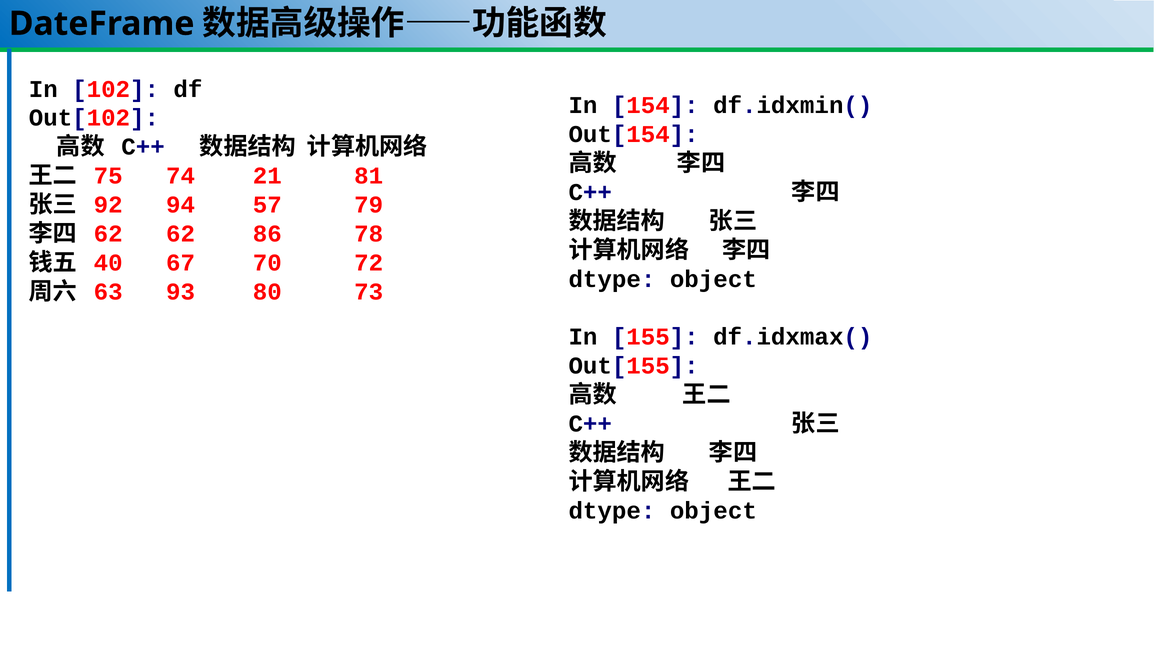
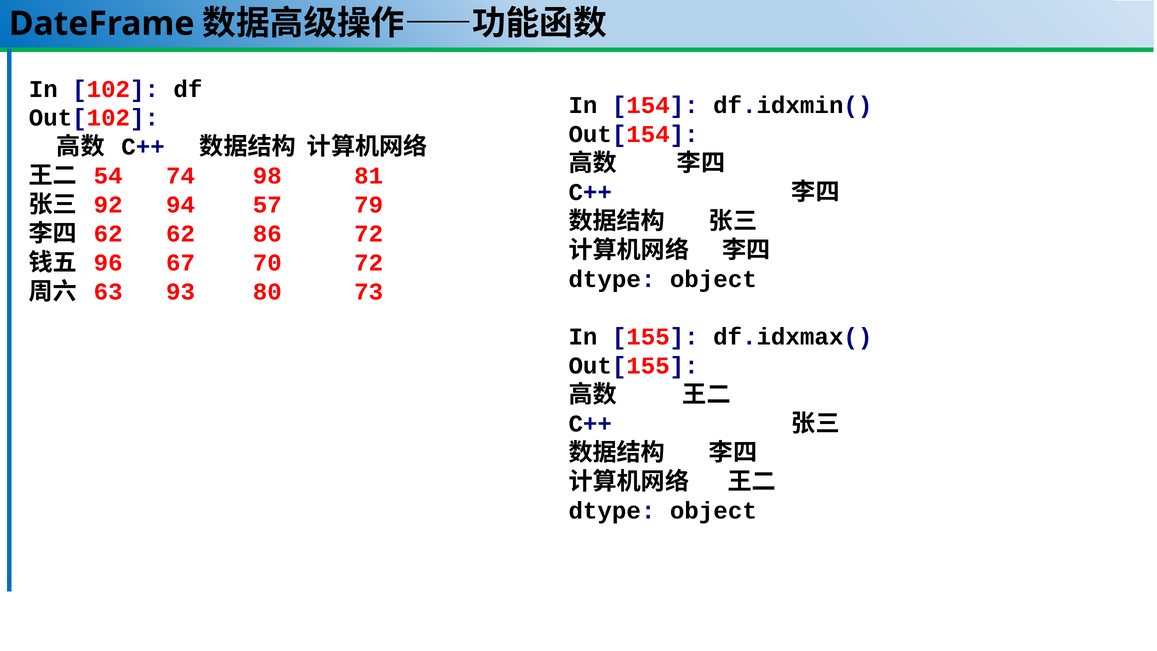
75: 75 -> 54
21: 21 -> 98
86 78: 78 -> 72
40: 40 -> 96
